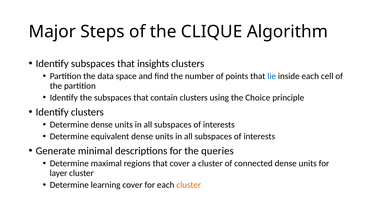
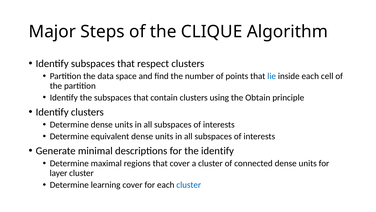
insights: insights -> respect
Choice: Choice -> Obtain
the queries: queries -> identify
cluster at (189, 184) colour: orange -> blue
